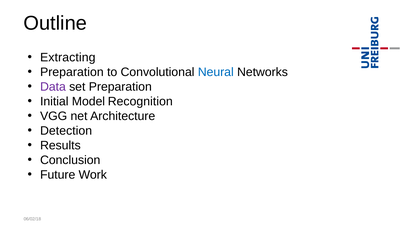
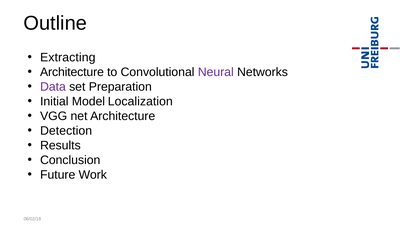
Preparation at (72, 72): Preparation -> Architecture
Neural colour: blue -> purple
Recognition: Recognition -> Localization
